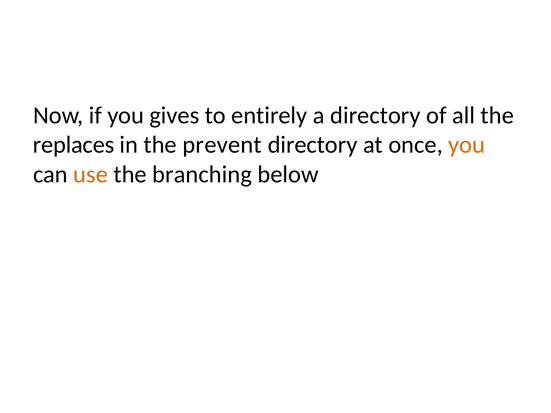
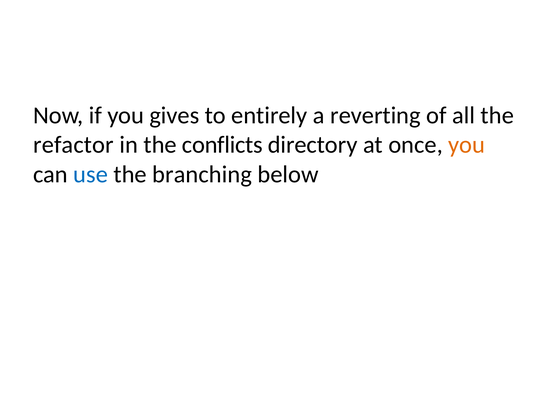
a directory: directory -> reverting
replaces: replaces -> refactor
prevent: prevent -> conflicts
use colour: orange -> blue
